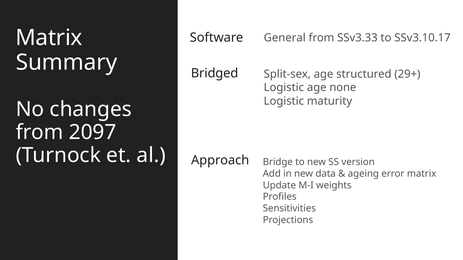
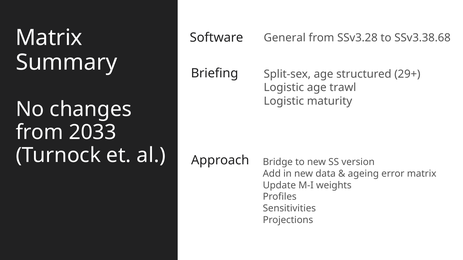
SSv3.33: SSv3.33 -> SSv3.28
SSv3.10.17: SSv3.10.17 -> SSv3.38.68
Bridged: Bridged -> Briefing
none: none -> trawl
2097: 2097 -> 2033
